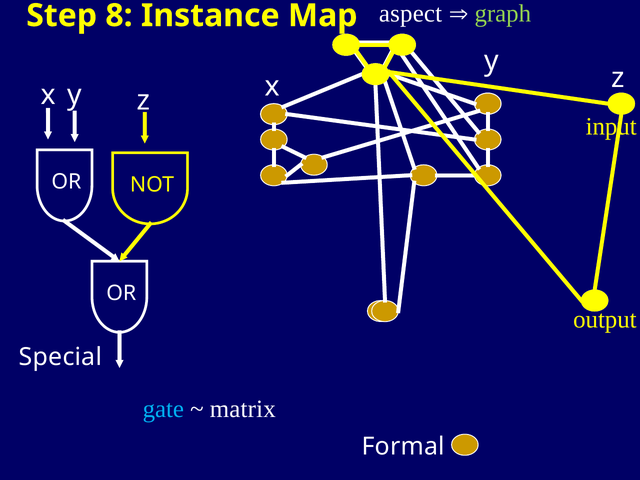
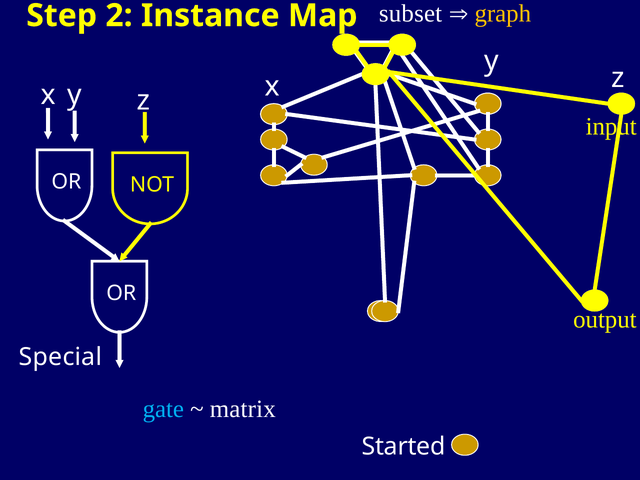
8: 8 -> 2
aspect: aspect -> subset
graph colour: light green -> yellow
Formal: Formal -> Started
